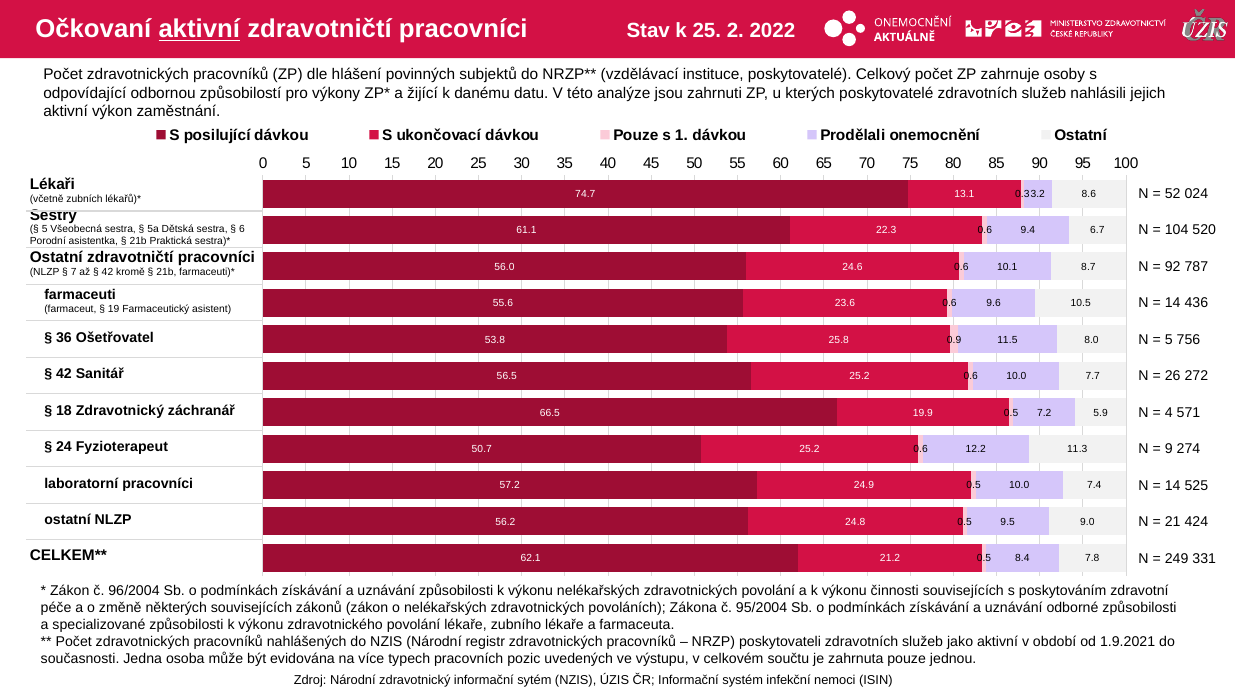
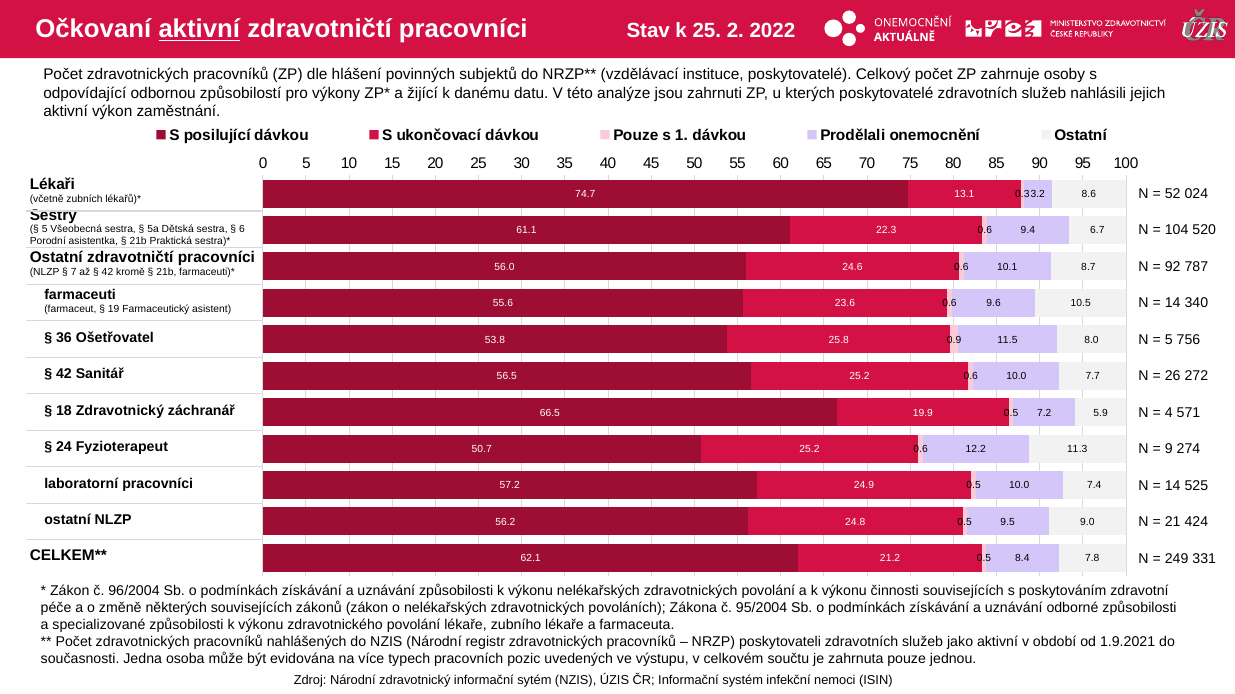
436: 436 -> 340
